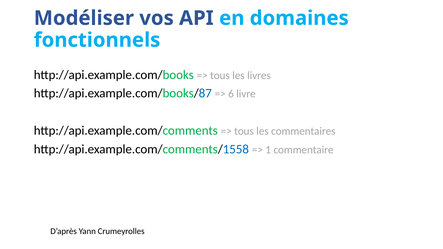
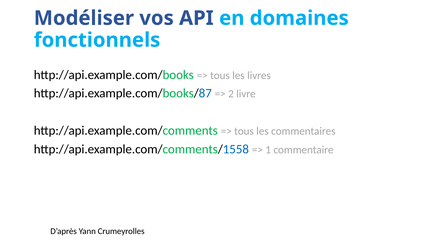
6: 6 -> 2
